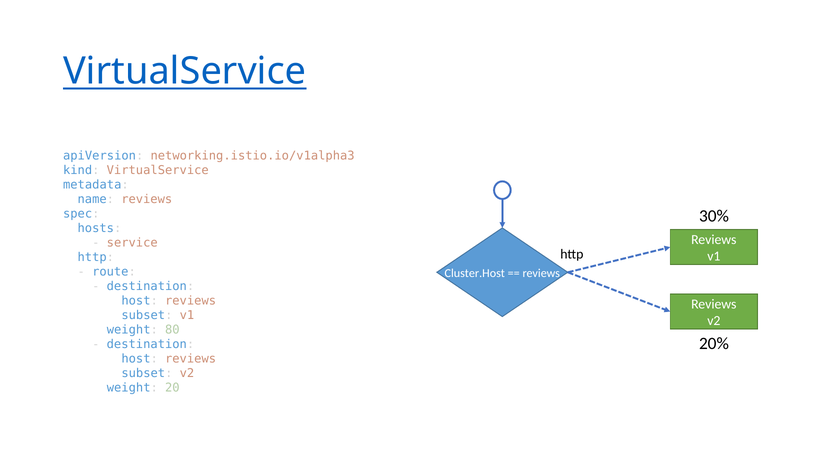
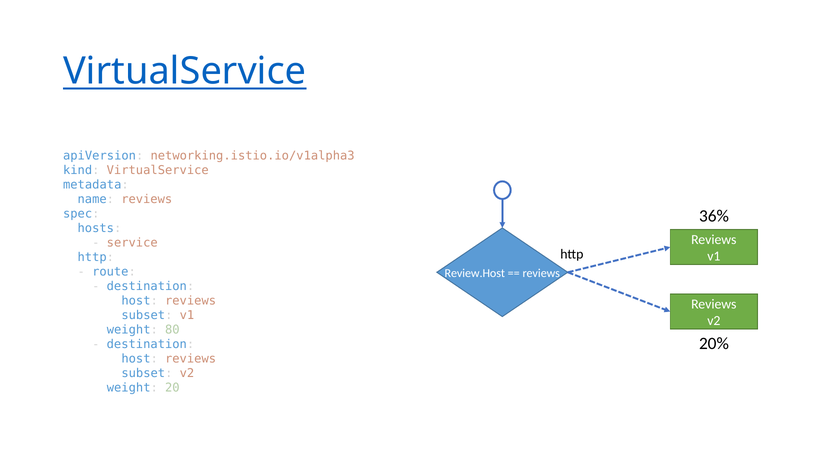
30%: 30% -> 36%
Cluster.Host: Cluster.Host -> Review.Host
